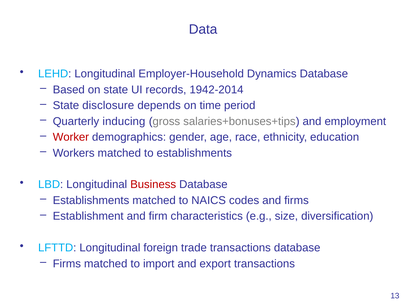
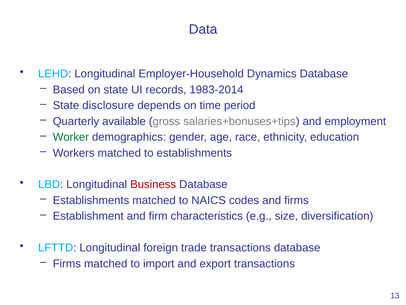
1942-2014: 1942-2014 -> 1983-2014
inducing: inducing -> available
Worker colour: red -> green
